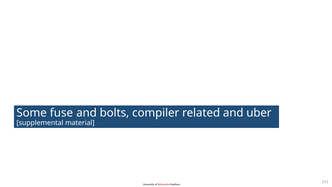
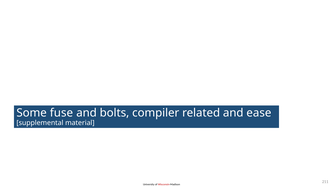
uber: uber -> ease
